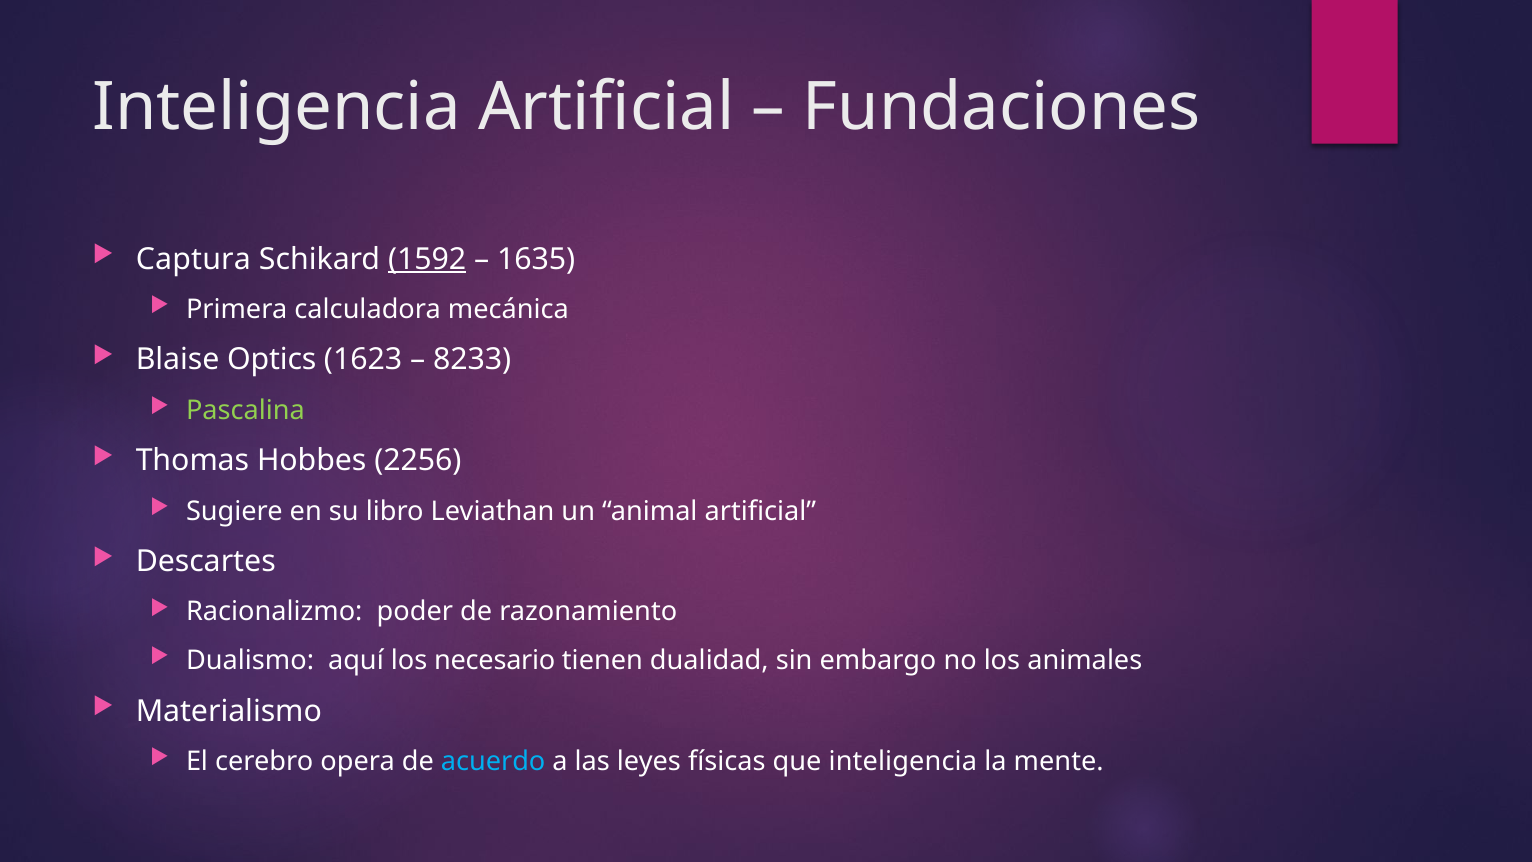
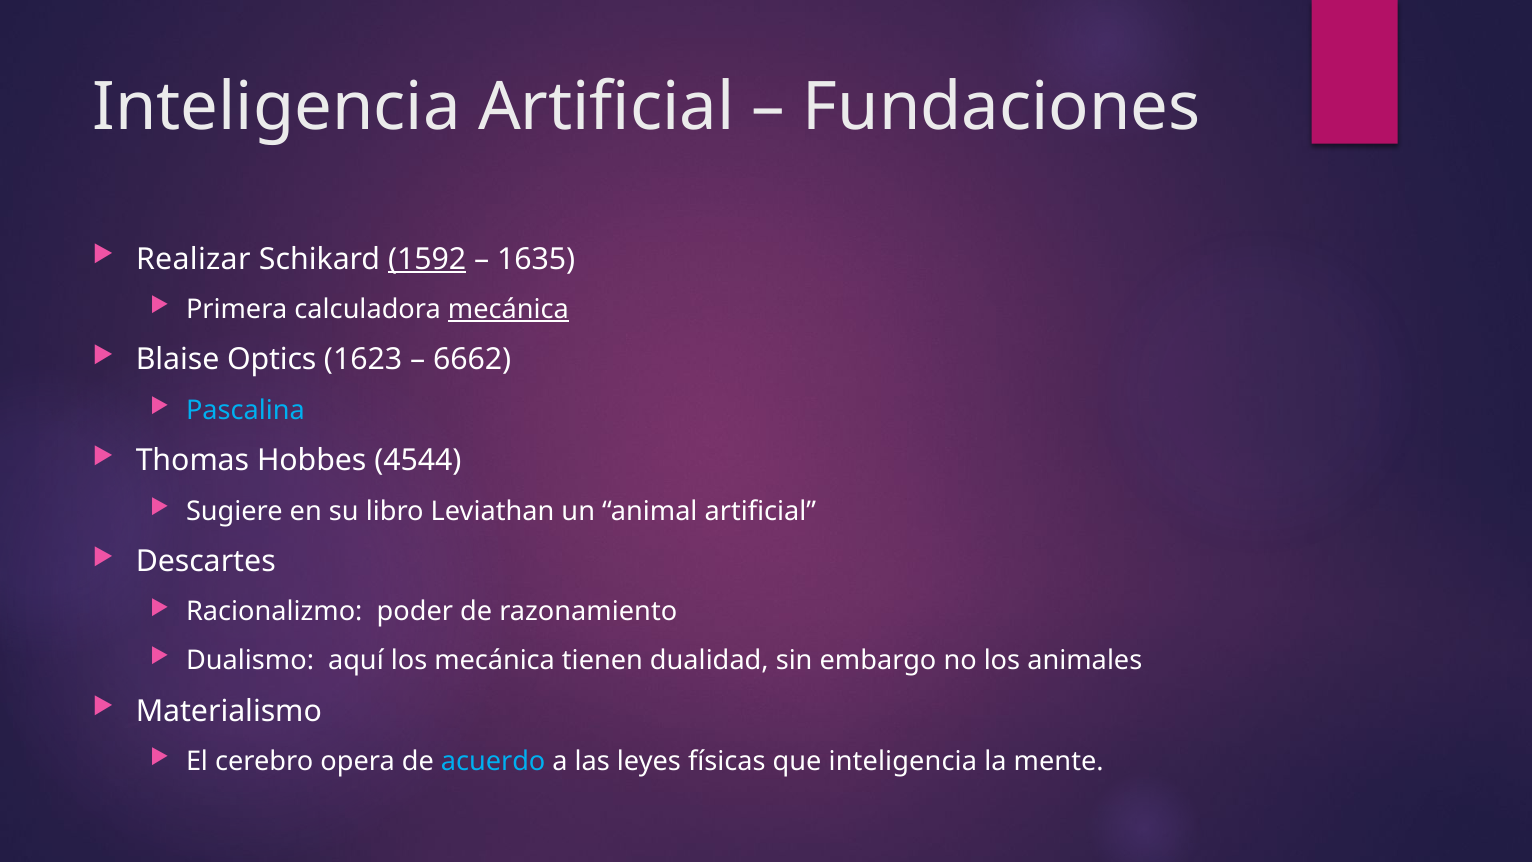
Captura: Captura -> Realizar
mecánica at (508, 309) underline: none -> present
8233: 8233 -> 6662
Pascalina colour: light green -> light blue
2256: 2256 -> 4544
los necesario: necesario -> mecánica
